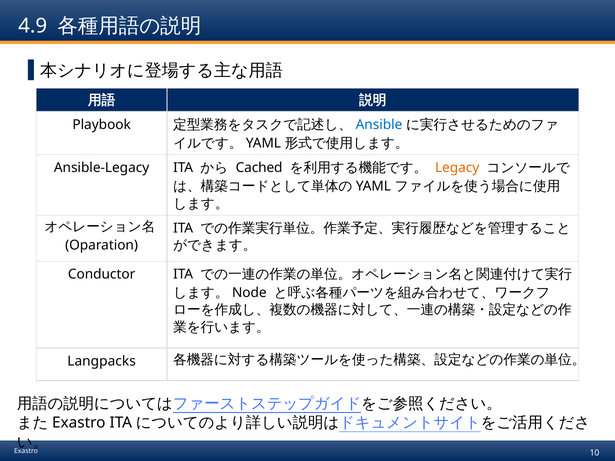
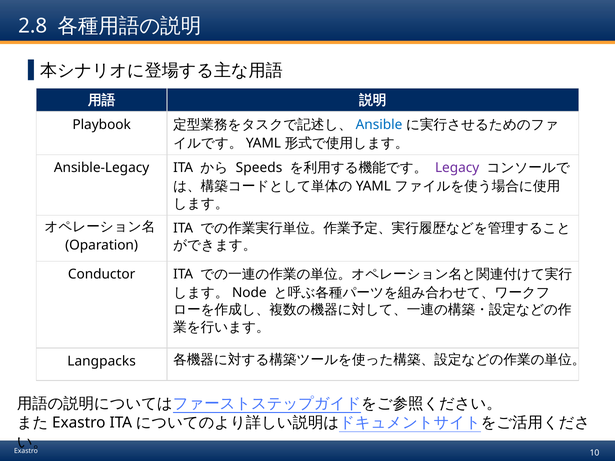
4.9: 4.9 -> 2.8
Cached: Cached -> Speeds
Legacy colour: orange -> purple
